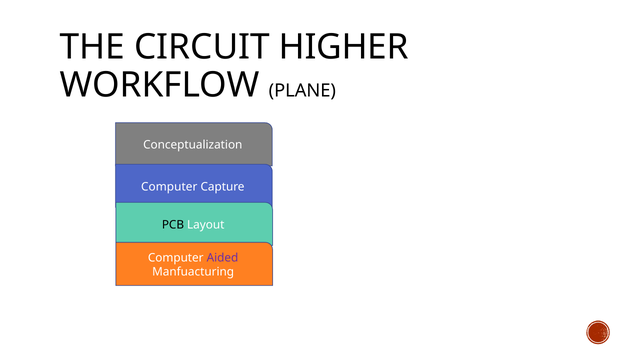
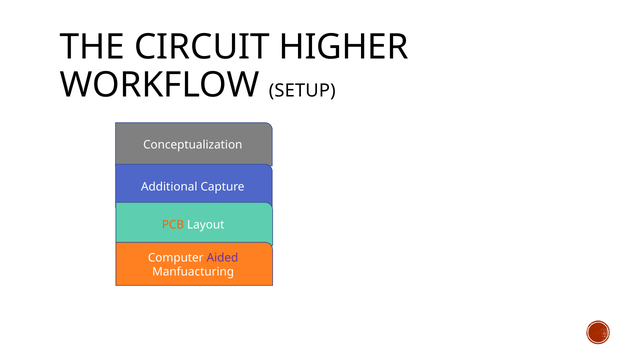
PLANE: PLANE -> SETUP
Computer at (169, 186): Computer -> Additional
PCB colour: black -> orange
